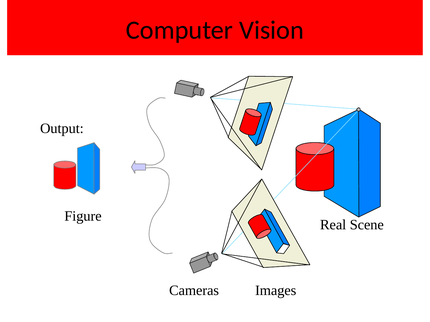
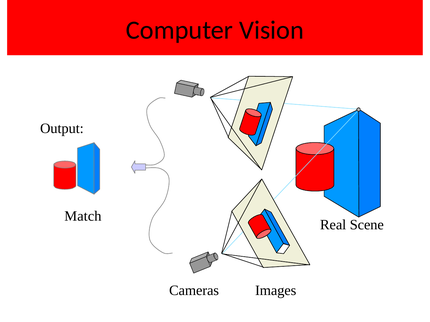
Figure: Figure -> Match
